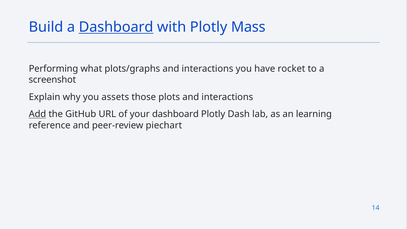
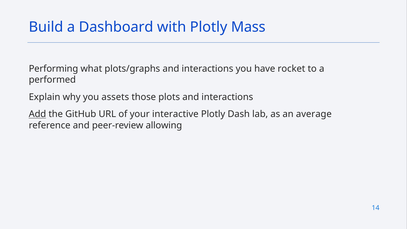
Dashboard at (116, 27) underline: present -> none
screenshot: screenshot -> performed
your dashboard: dashboard -> interactive
learning: learning -> average
piechart: piechart -> allowing
